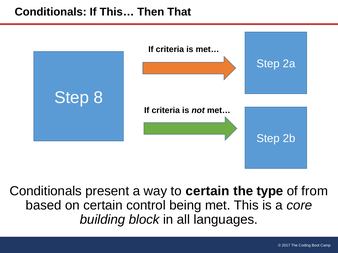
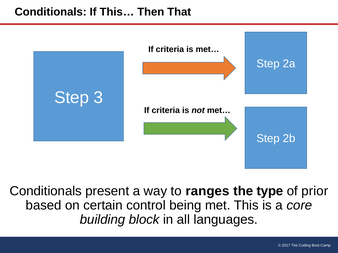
8: 8 -> 3
to certain: certain -> ranges
from: from -> prior
